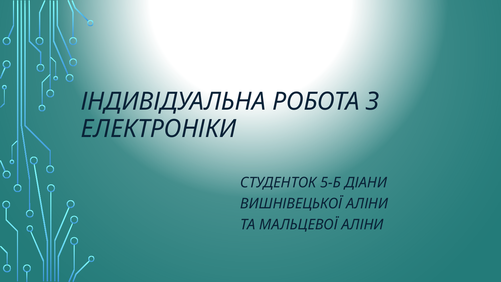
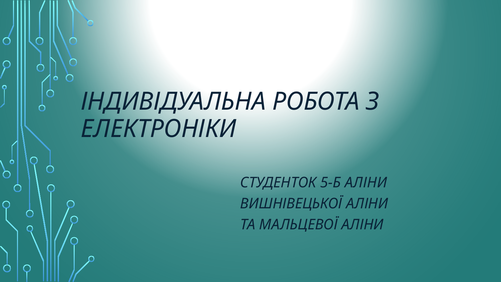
5-Б ДІАНИ: ДІАНИ -> АЛІНИ
